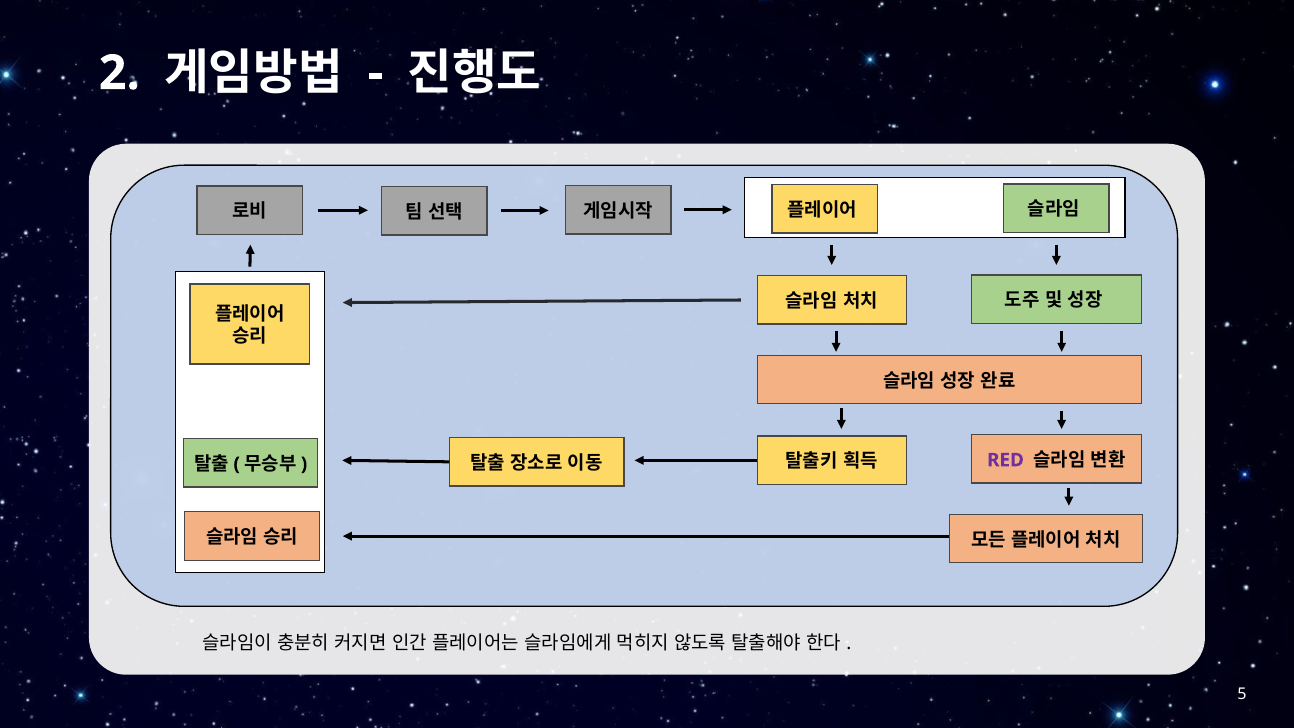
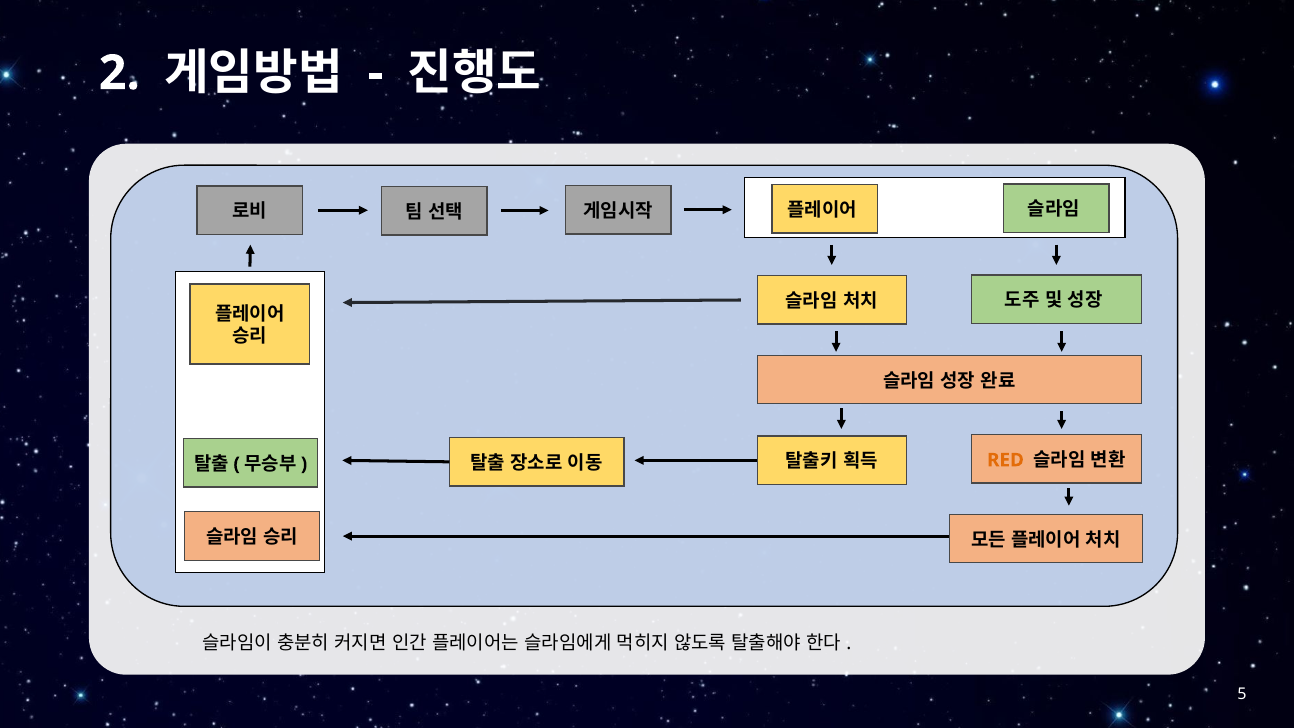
RED colour: purple -> orange
